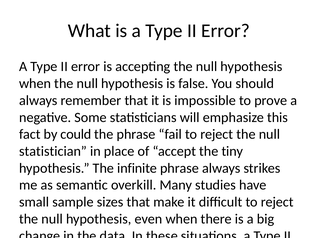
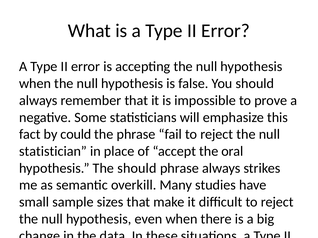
tiny: tiny -> oral
The infinite: infinite -> should
